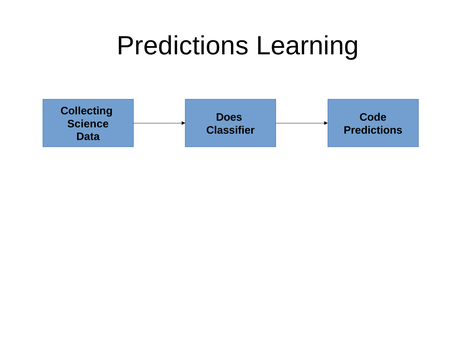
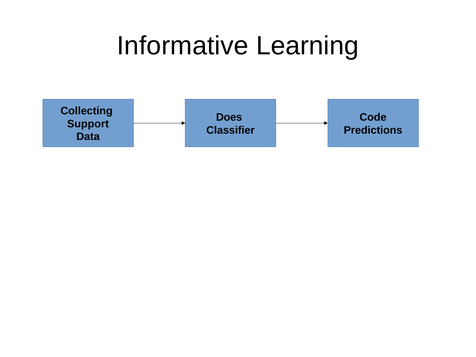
Predictions at (183, 46): Predictions -> Informative
Science: Science -> Support
